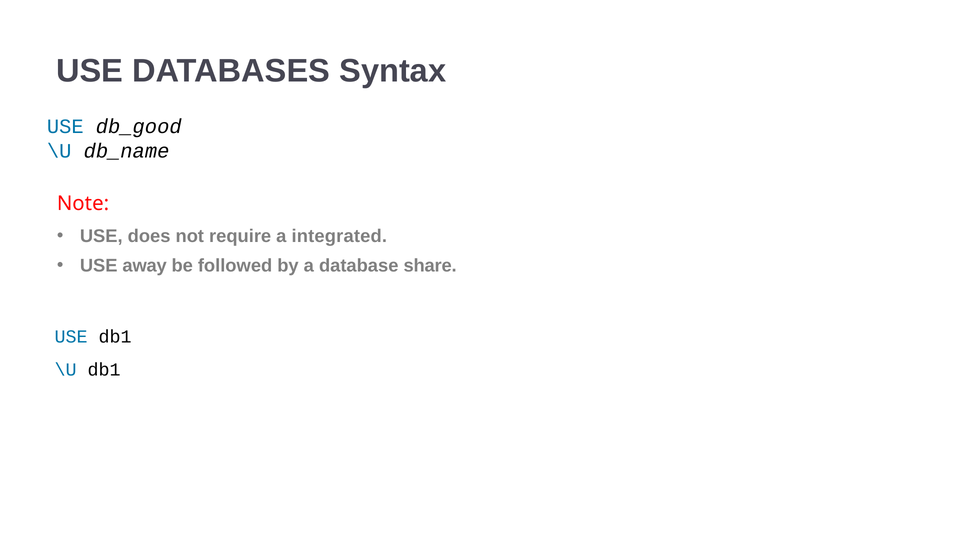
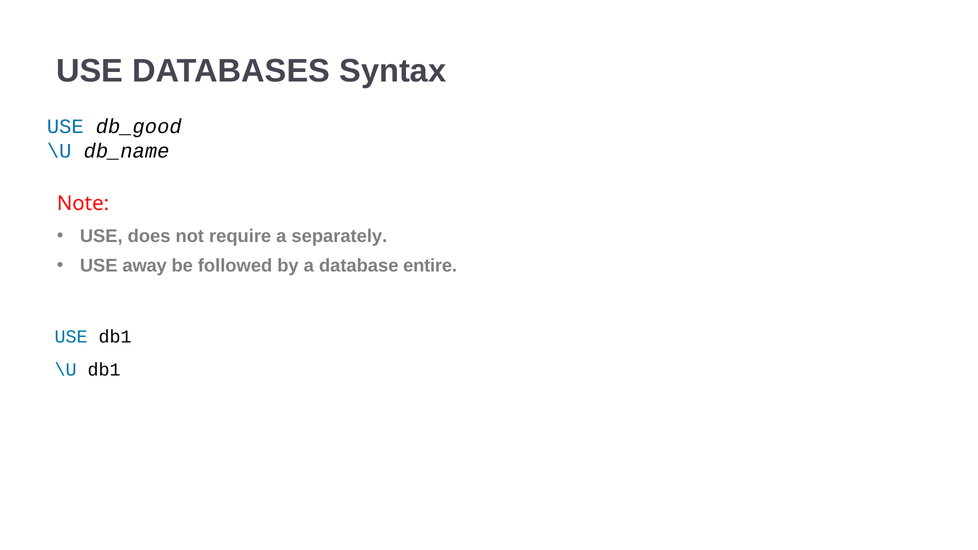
integrated: integrated -> separately
share: share -> entire
